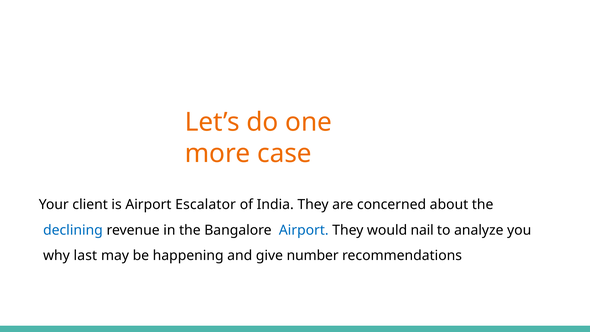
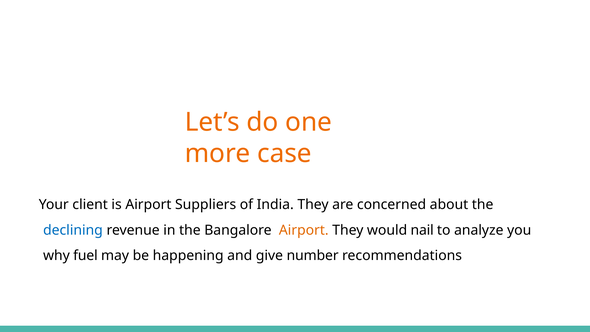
Escalator: Escalator -> Suppliers
Airport at (304, 230) colour: blue -> orange
last: last -> fuel
